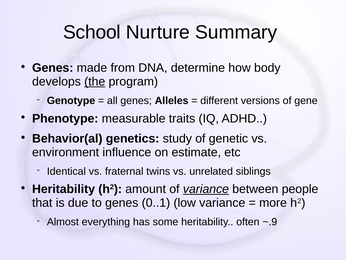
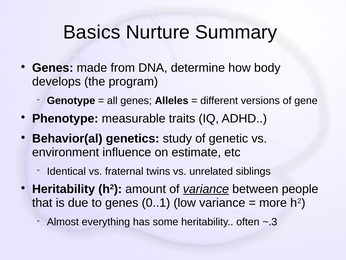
School: School -> Basics
the underline: present -> none
~.9: ~.9 -> ~.3
